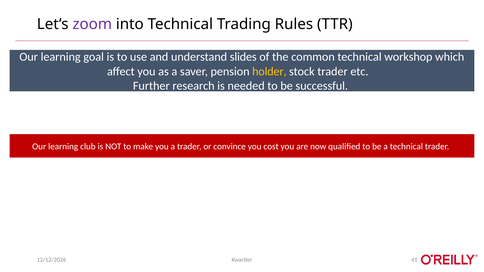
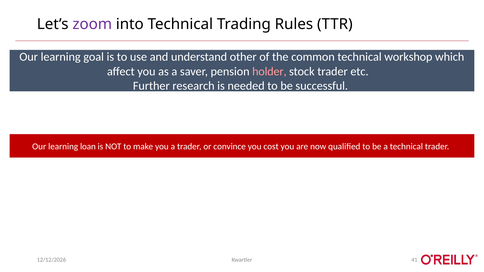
slides: slides -> other
holder colour: yellow -> pink
club: club -> loan
